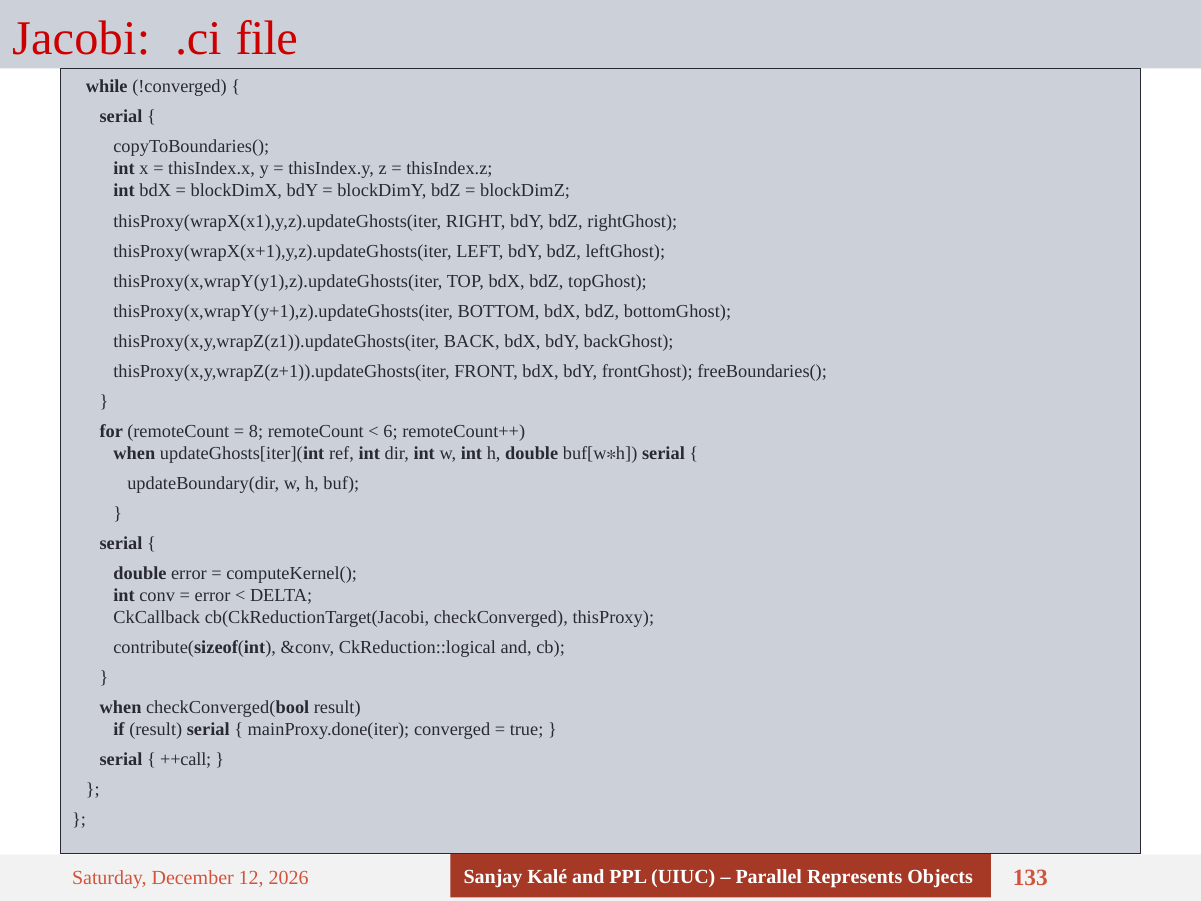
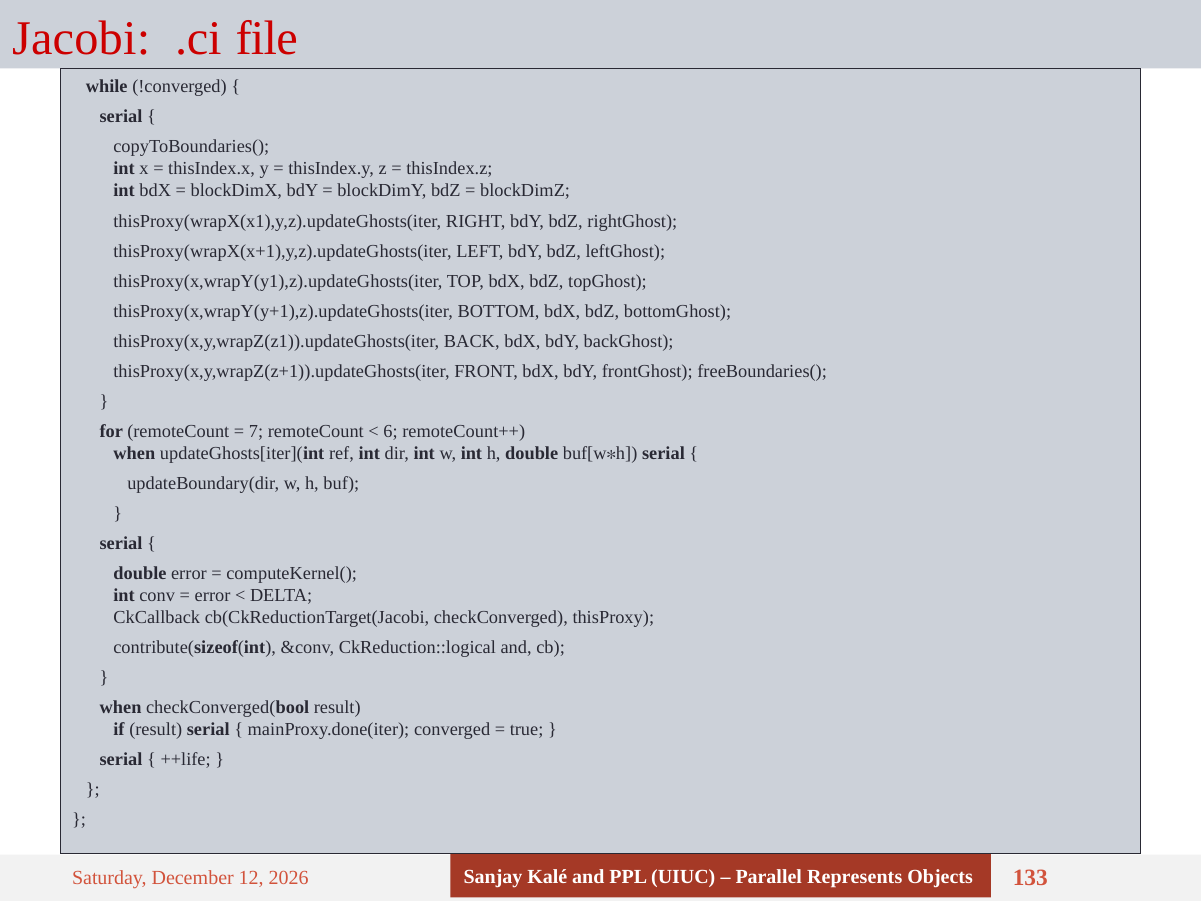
8: 8 -> 7
++call: ++call -> ++life
